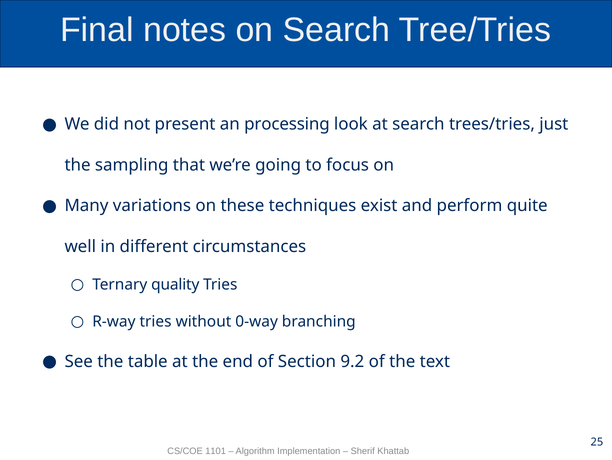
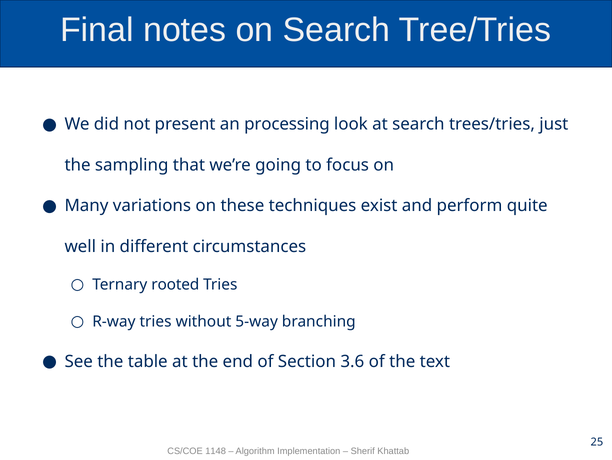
quality: quality -> rooted
0-way: 0-way -> 5-way
9.2: 9.2 -> 3.6
1101: 1101 -> 1148
